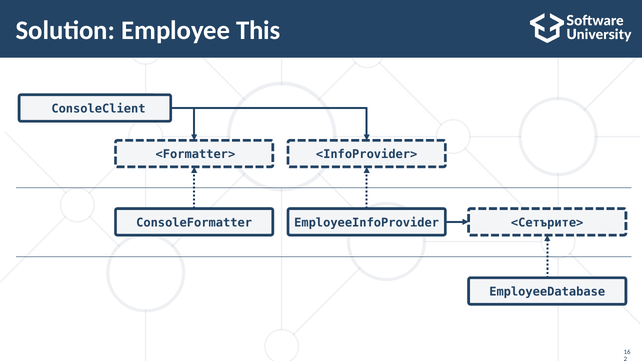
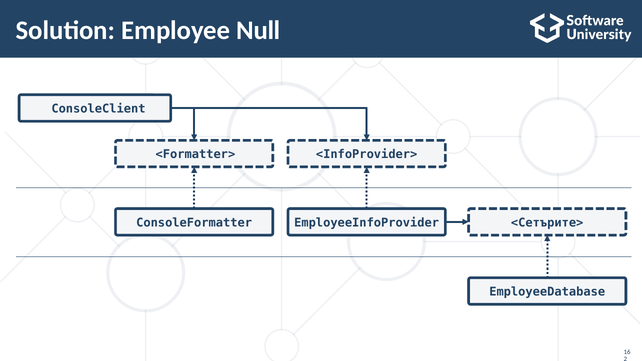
This: This -> Null
